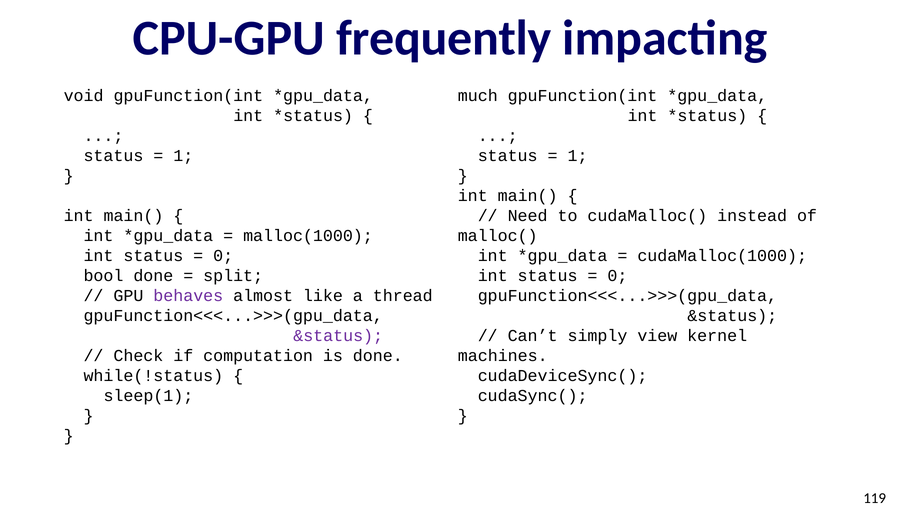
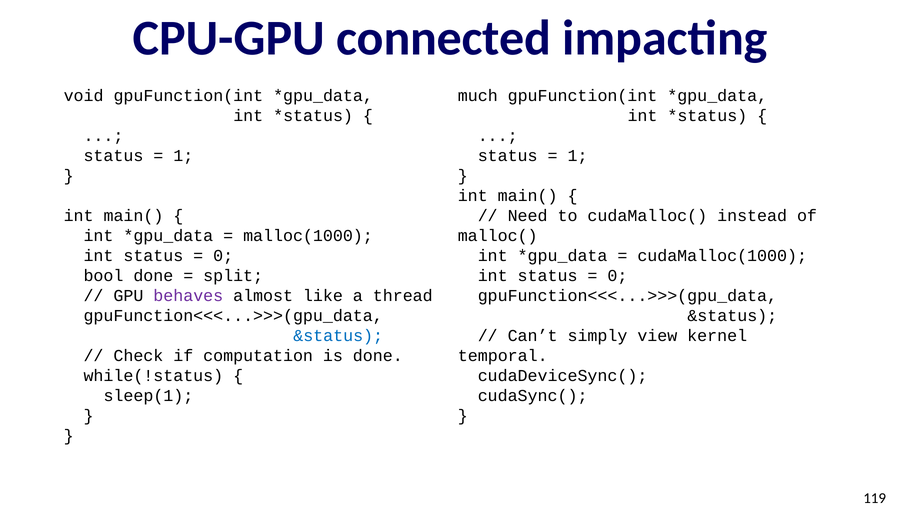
frequently: frequently -> connected
&status at (338, 336) colour: purple -> blue
machines: machines -> temporal
